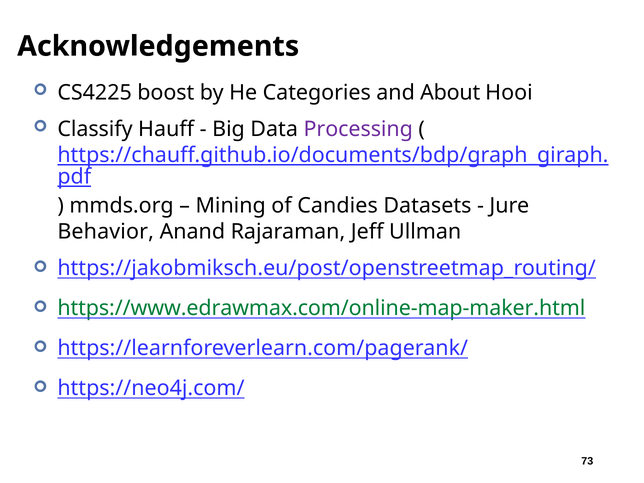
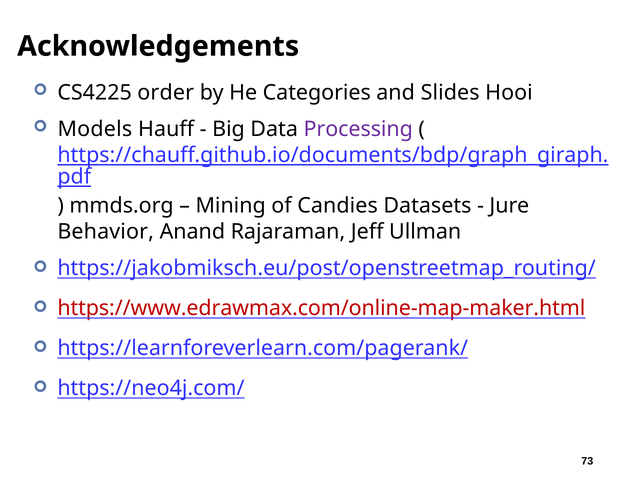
boost: boost -> order
About: About -> Slides
Classify: Classify -> Models
https://www.edrawmax.com/online-map-maker.html colour: green -> red
